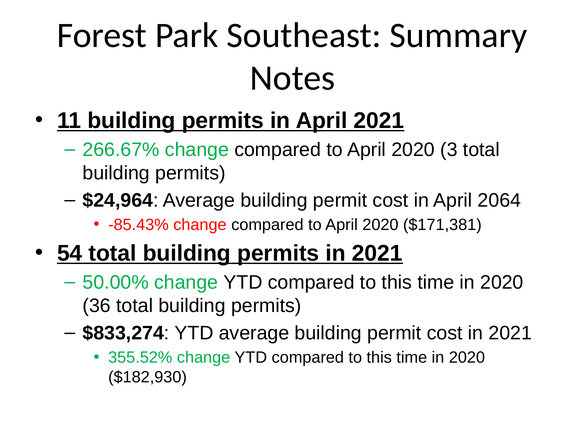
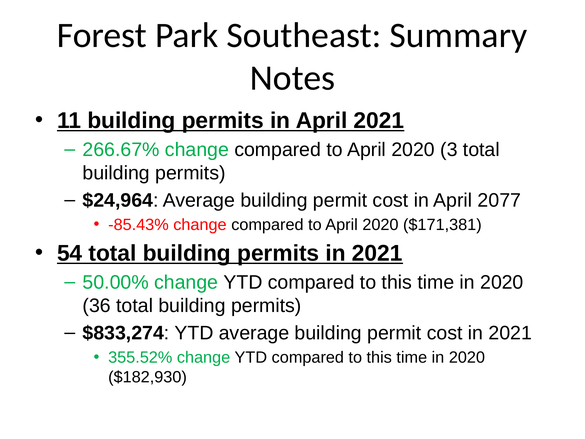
2064: 2064 -> 2077
